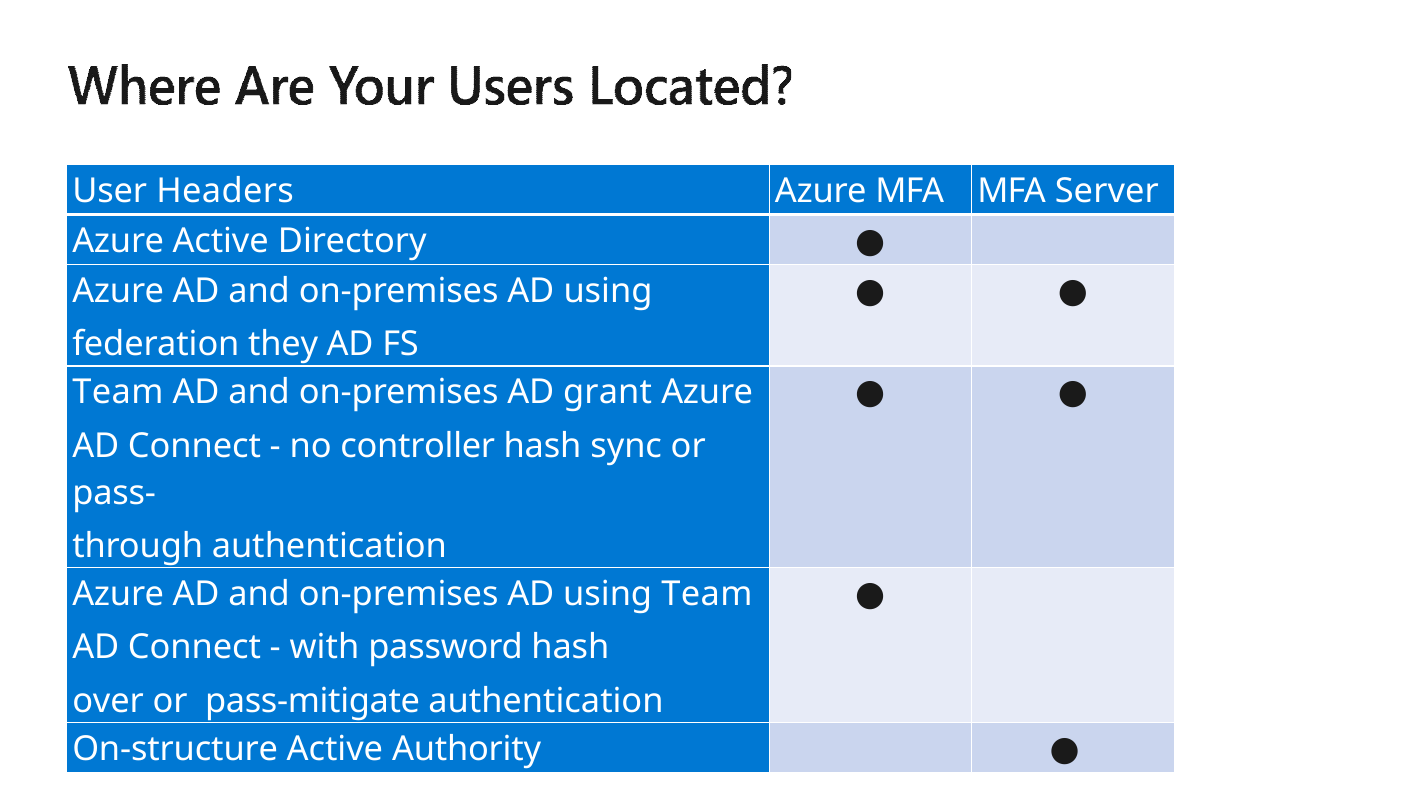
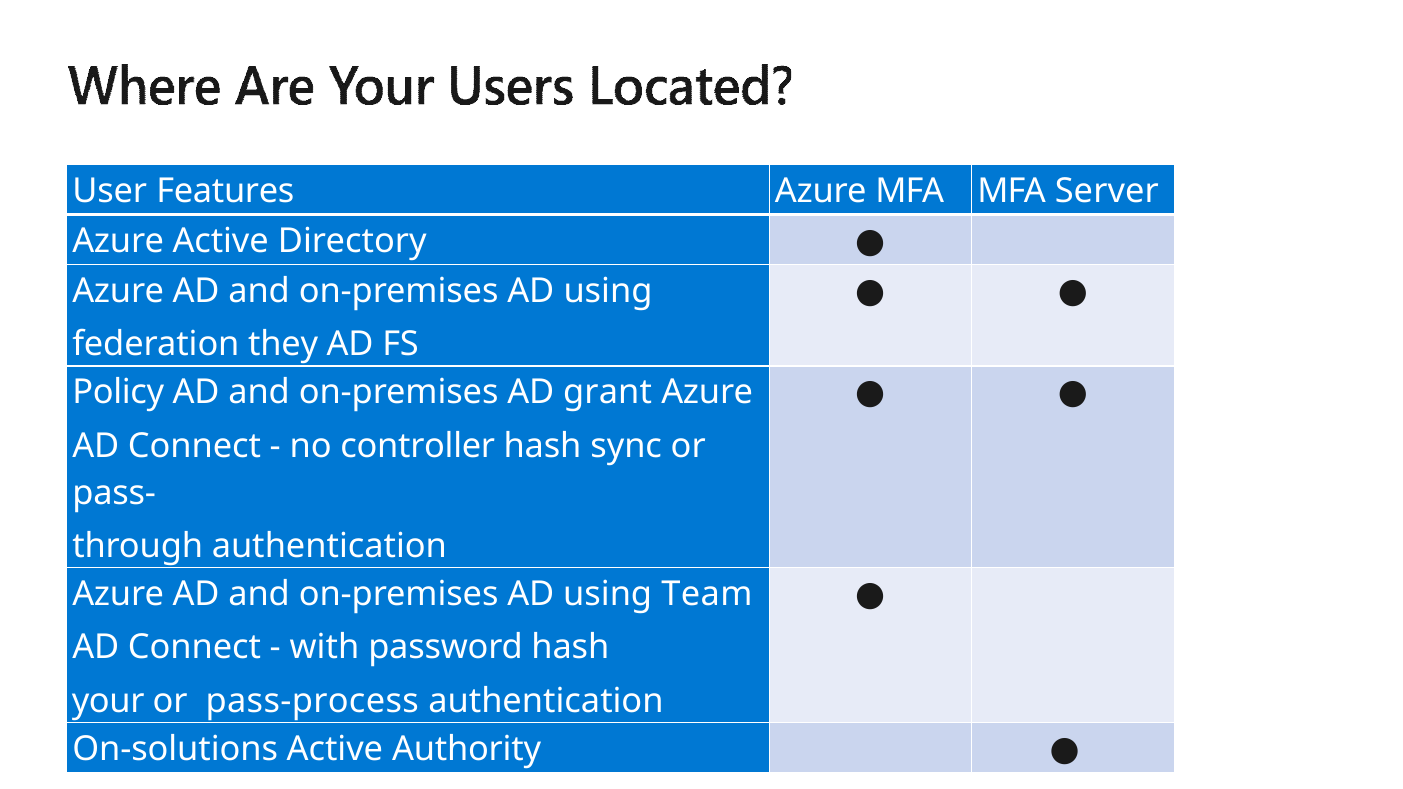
Headers: Headers -> Features
Team at (118, 393): Team -> Policy
over: over -> your
pass-mitigate: pass-mitigate -> pass-process
On-structure: On-structure -> On-solutions
